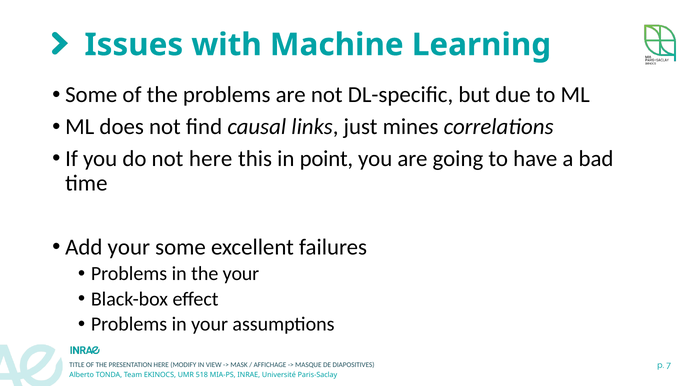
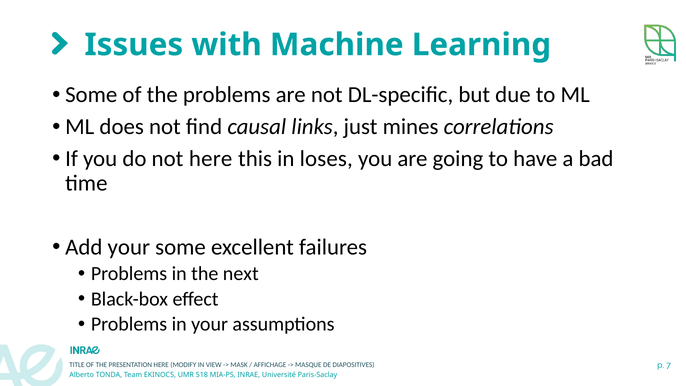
point: point -> loses
the your: your -> next
